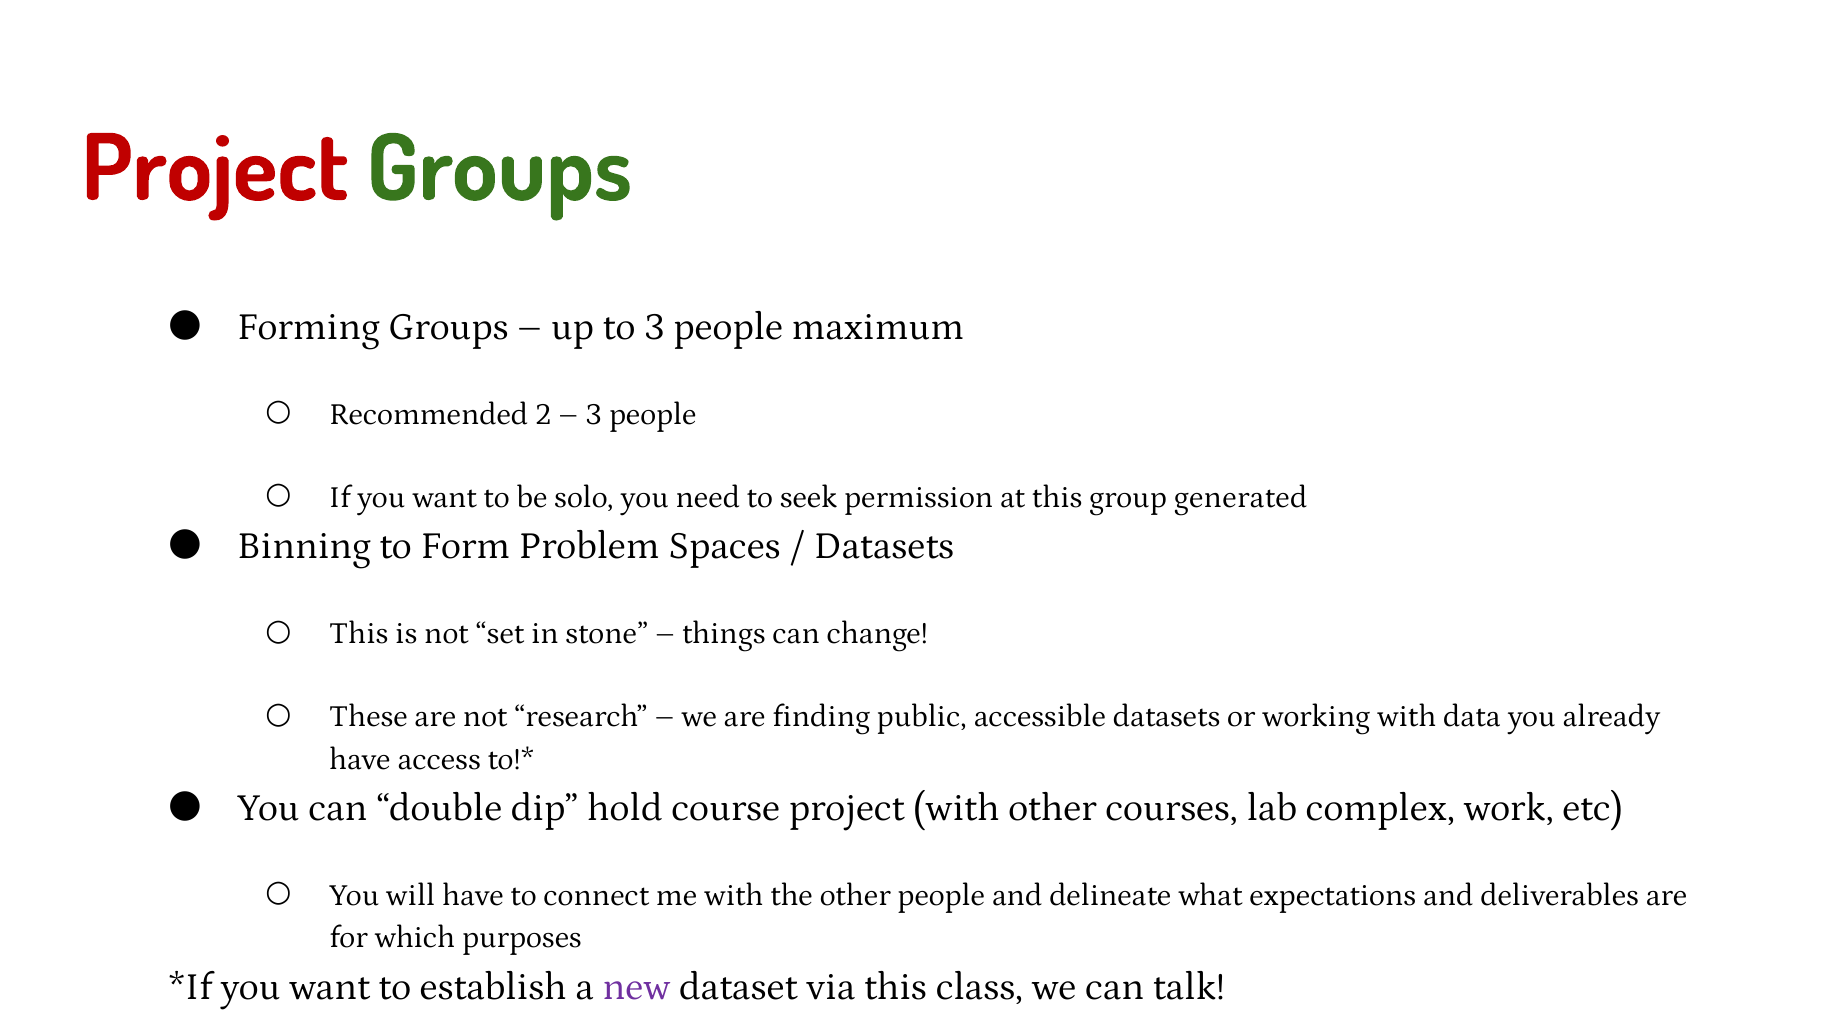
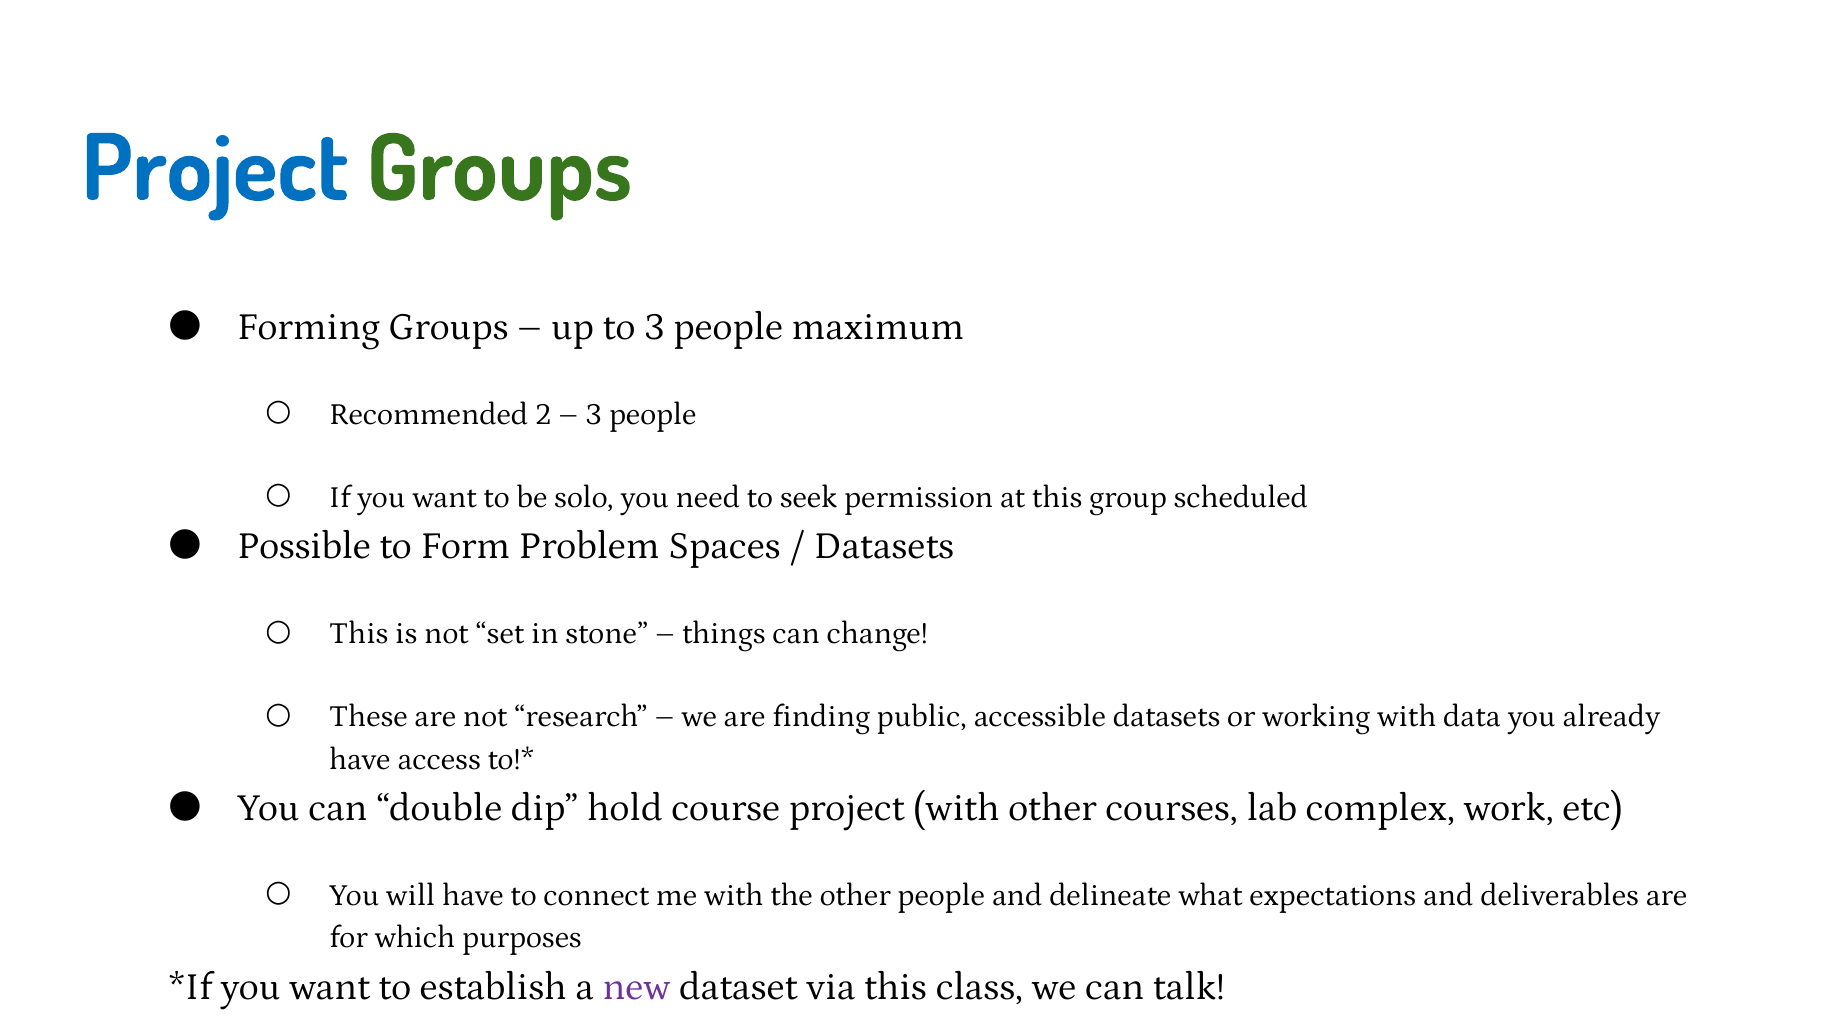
Project at (215, 170) colour: red -> blue
generated: generated -> scheduled
Binning: Binning -> Possible
